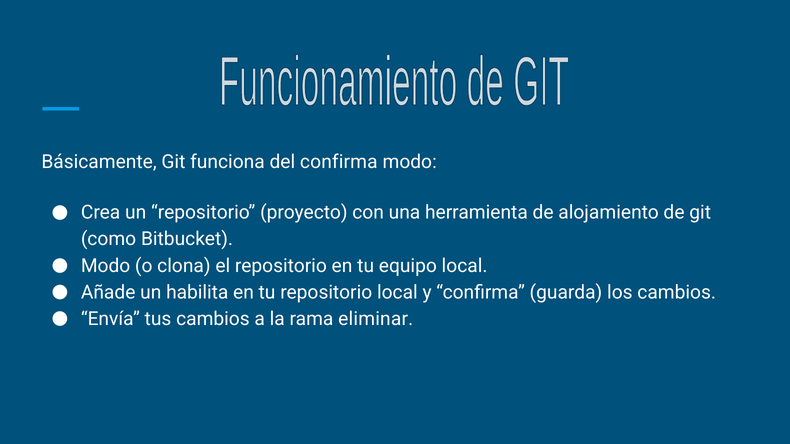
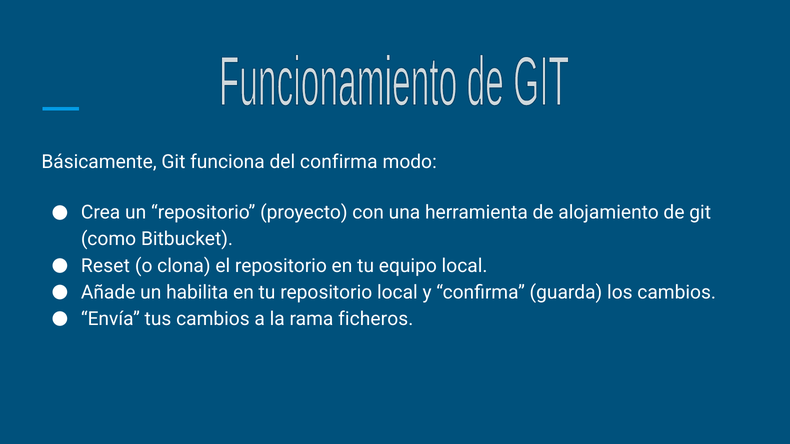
Modo at (106, 266): Modo -> Reset
eliminar: eliminar -> ficheros
